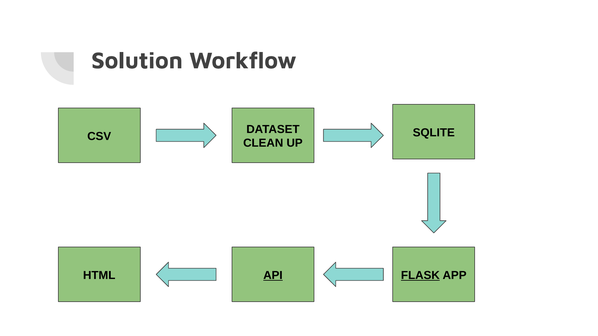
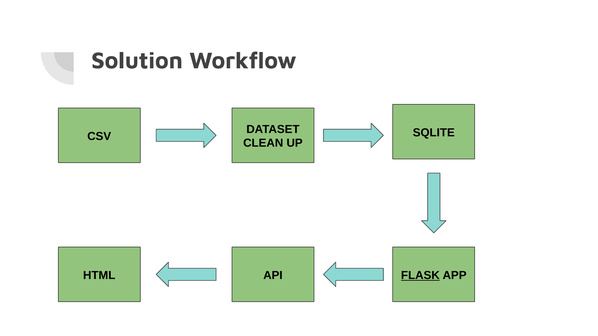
API underline: present -> none
